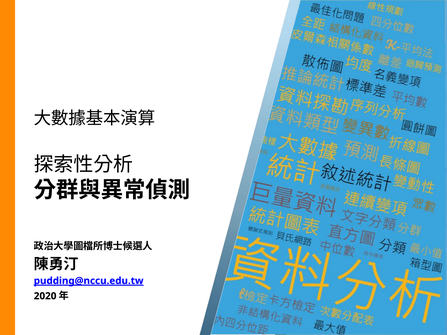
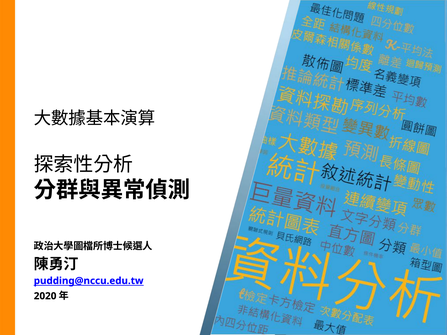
pudding@nccu.edu.tw underline: present -> none
